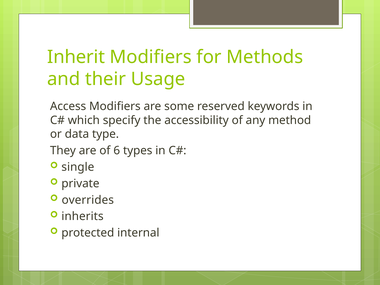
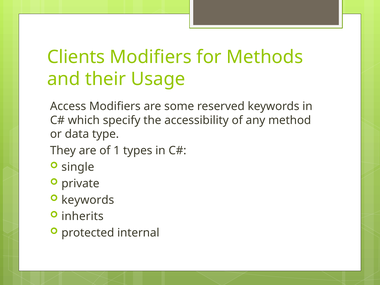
Inherit: Inherit -> Clients
6: 6 -> 1
overrides at (88, 200): overrides -> keywords
